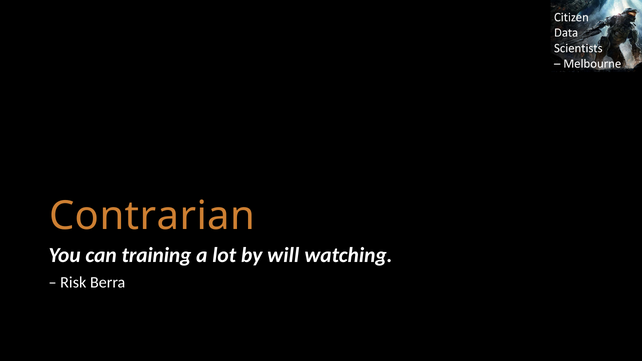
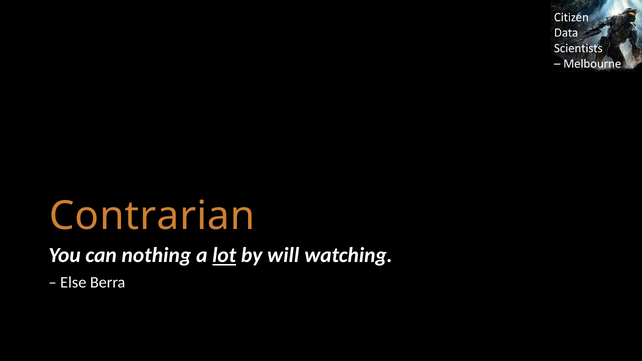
training: training -> nothing
lot underline: none -> present
Risk: Risk -> Else
